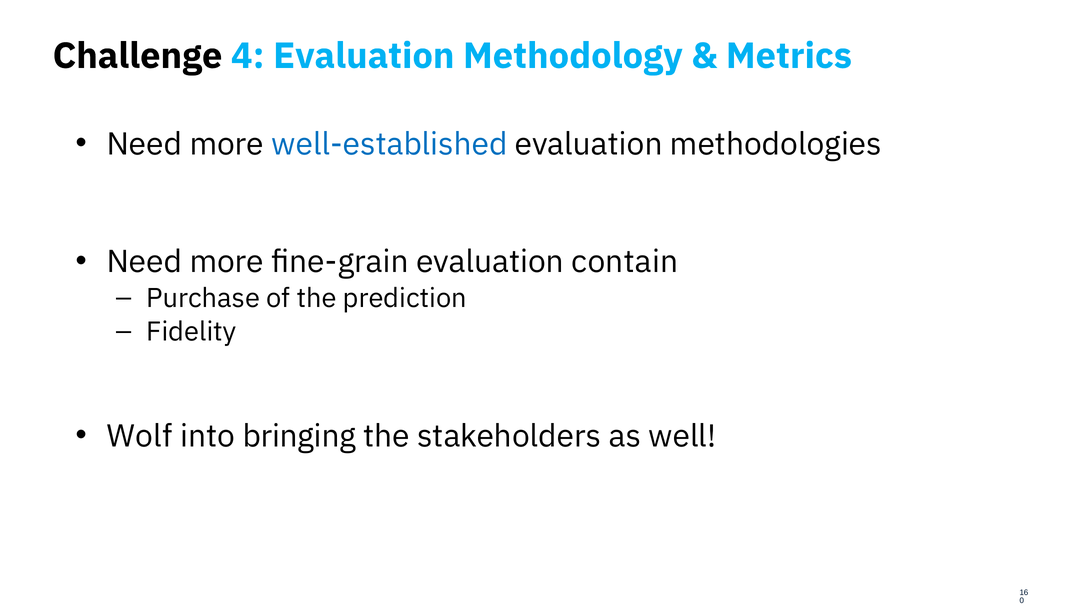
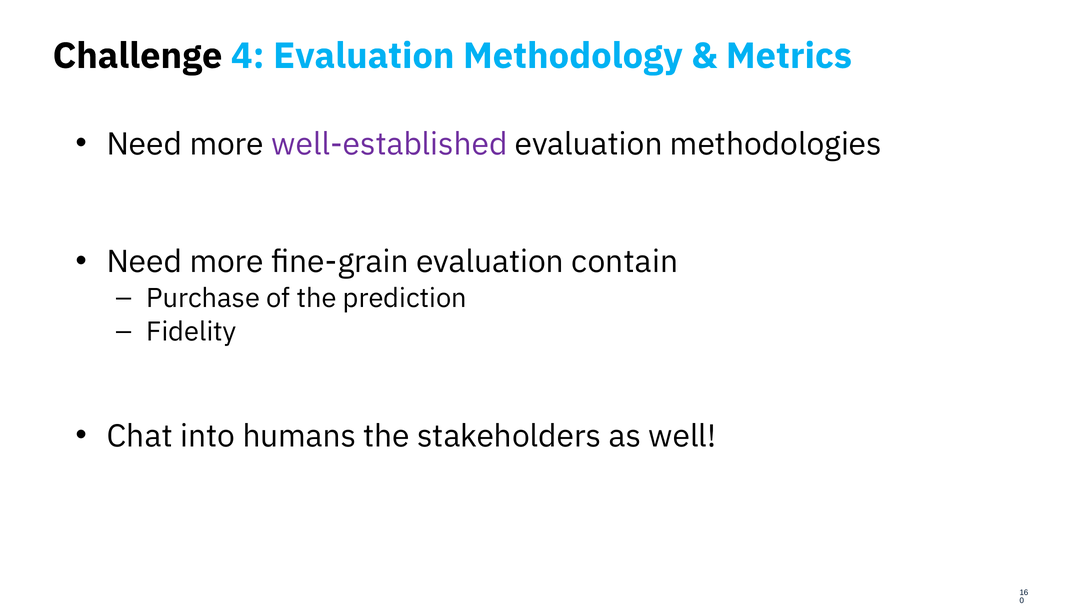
well-established colour: blue -> purple
Wolf: Wolf -> Chat
bringing: bringing -> humans
